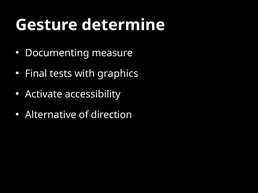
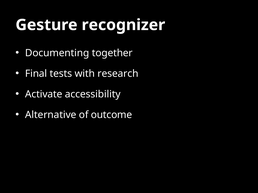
determine: determine -> recognizer
measure: measure -> together
graphics: graphics -> research
direction: direction -> outcome
